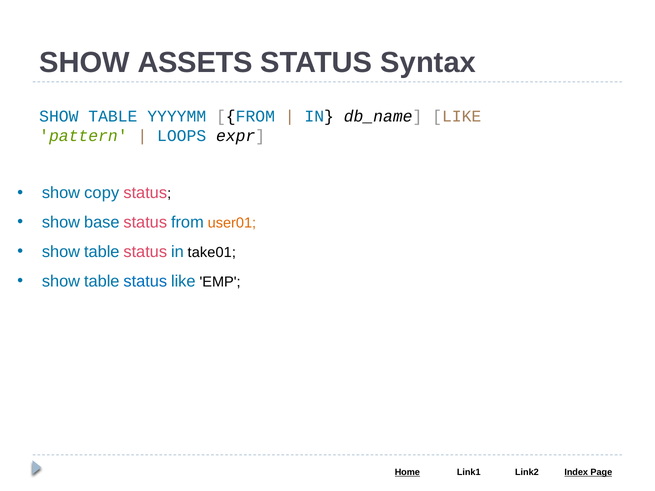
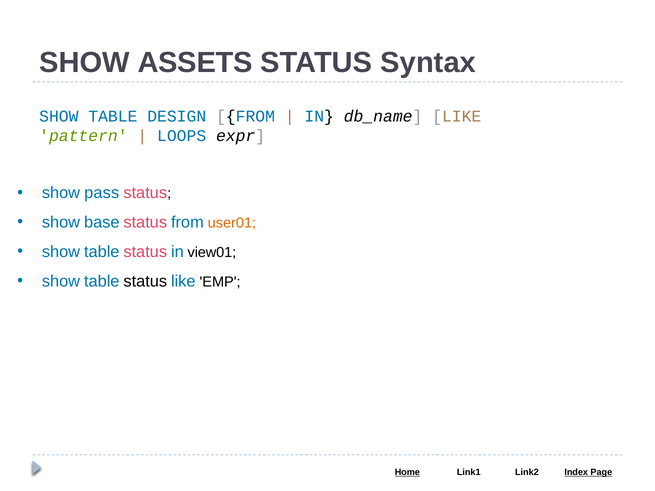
YYYYMM: YYYYMM -> DESIGN
copy: copy -> pass
take01: take01 -> view01
status at (145, 282) colour: blue -> black
